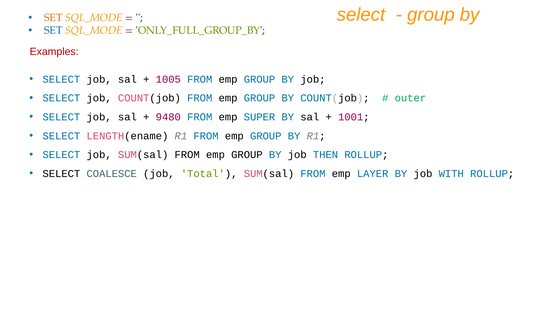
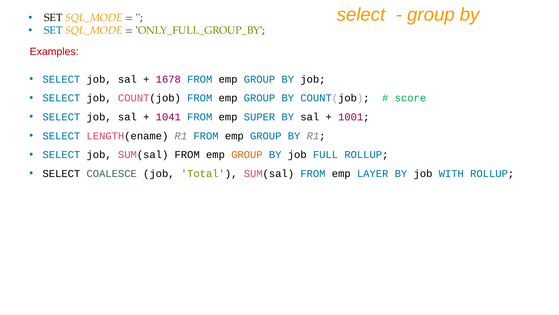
SET at (53, 18) colour: orange -> black
1005: 1005 -> 1678
outer: outer -> score
9480: 9480 -> 1041
GROUP at (247, 155) colour: black -> orange
THEN: THEN -> FULL
